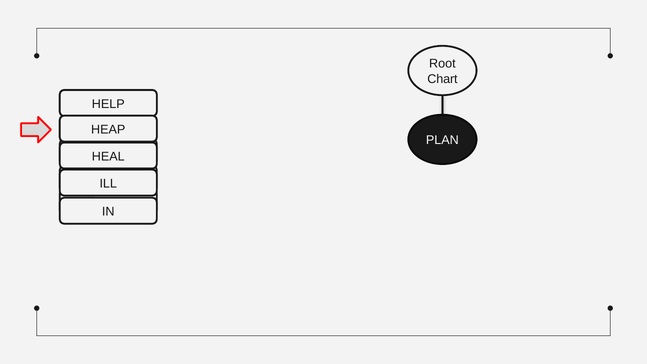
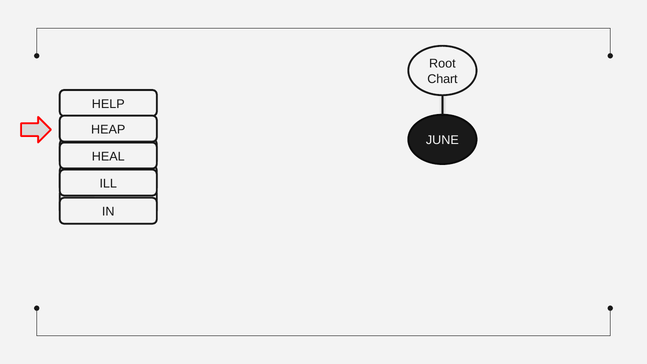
PLAN: PLAN -> JUNE
